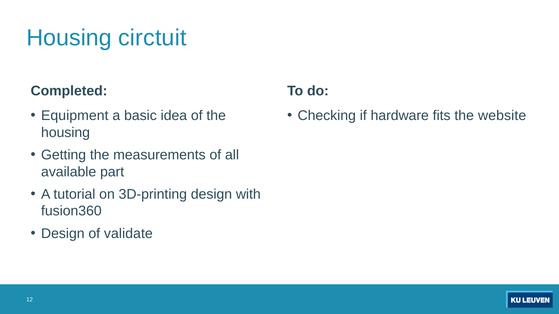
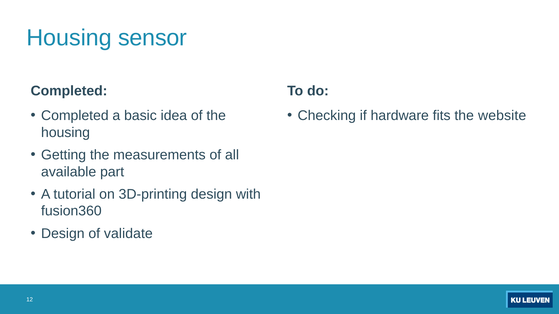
circtuit: circtuit -> sensor
Equipment at (75, 116): Equipment -> Completed
